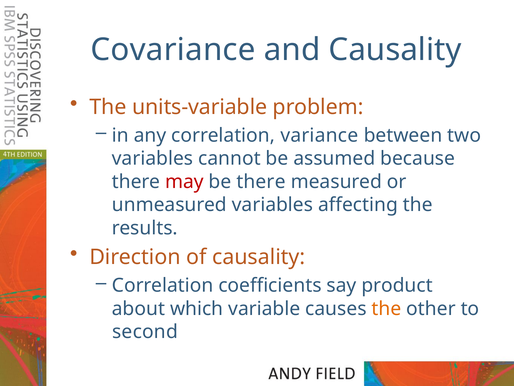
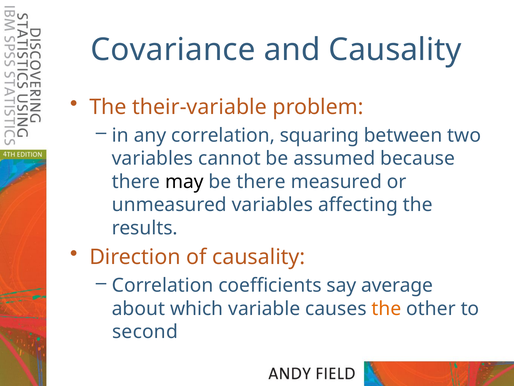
units-variable: units-variable -> their-variable
variance: variance -> squaring
may colour: red -> black
product: product -> average
